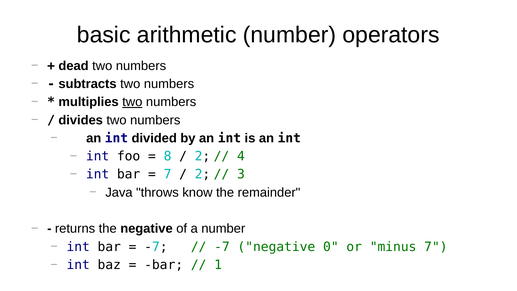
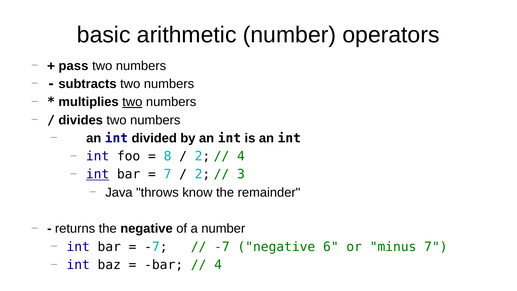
dead: dead -> pass
int at (98, 174) underline: none -> present
0: 0 -> 6
1 at (218, 265): 1 -> 4
